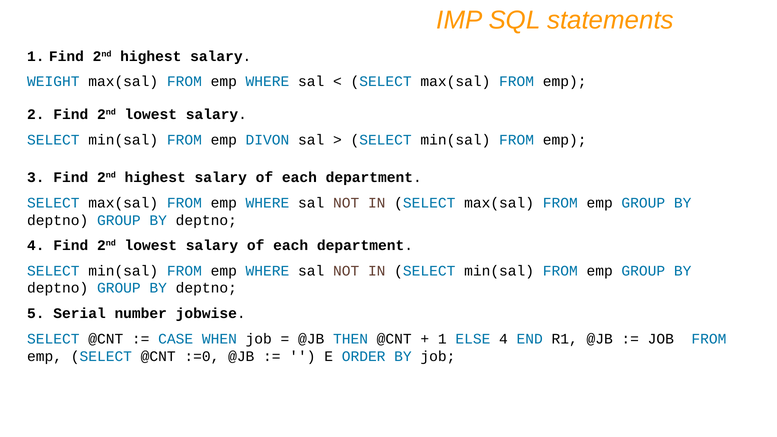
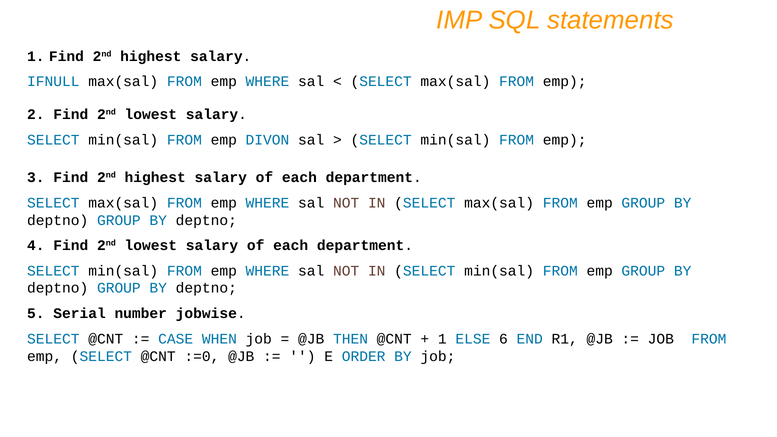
WEIGHT: WEIGHT -> IFNULL
ELSE 4: 4 -> 6
